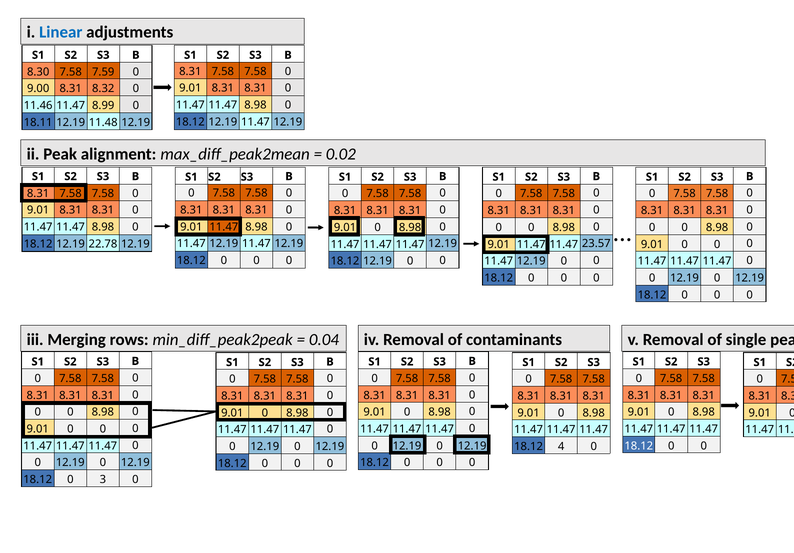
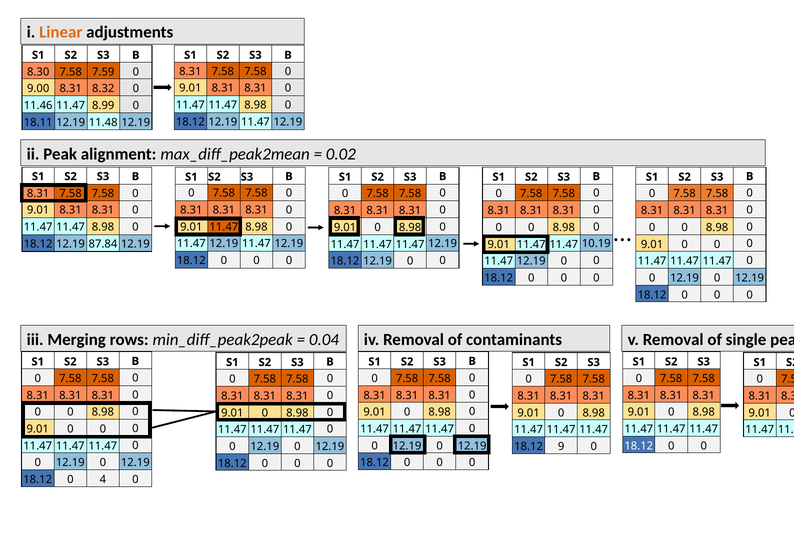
Linear colour: blue -> orange
22.78: 22.78 -> 87.84
23.57: 23.57 -> 10.19
4: 4 -> 9
3: 3 -> 4
